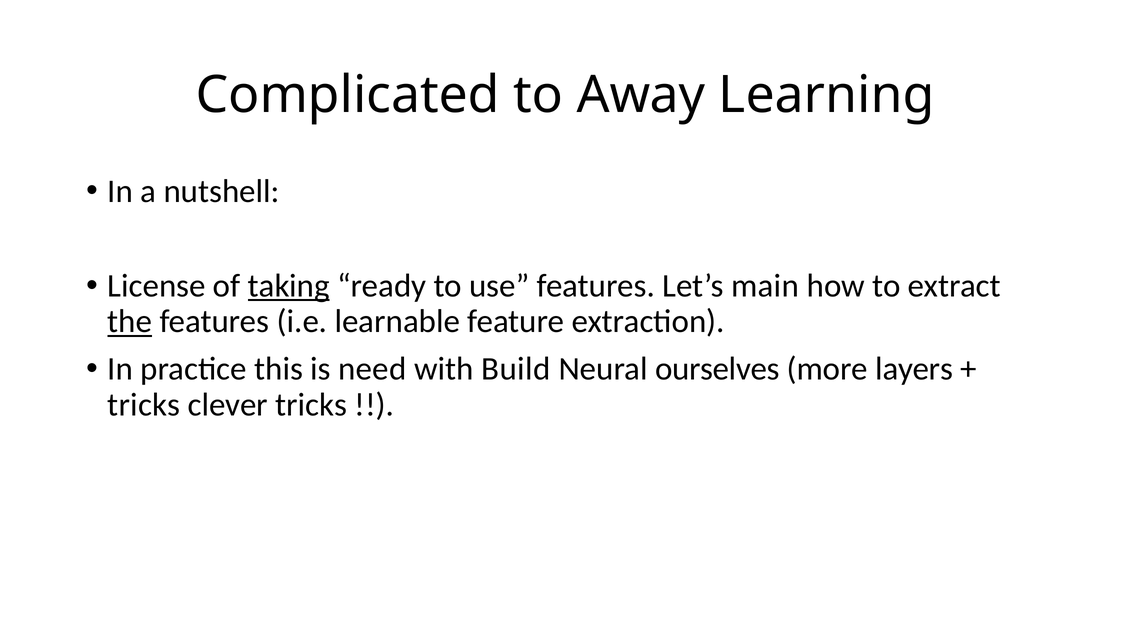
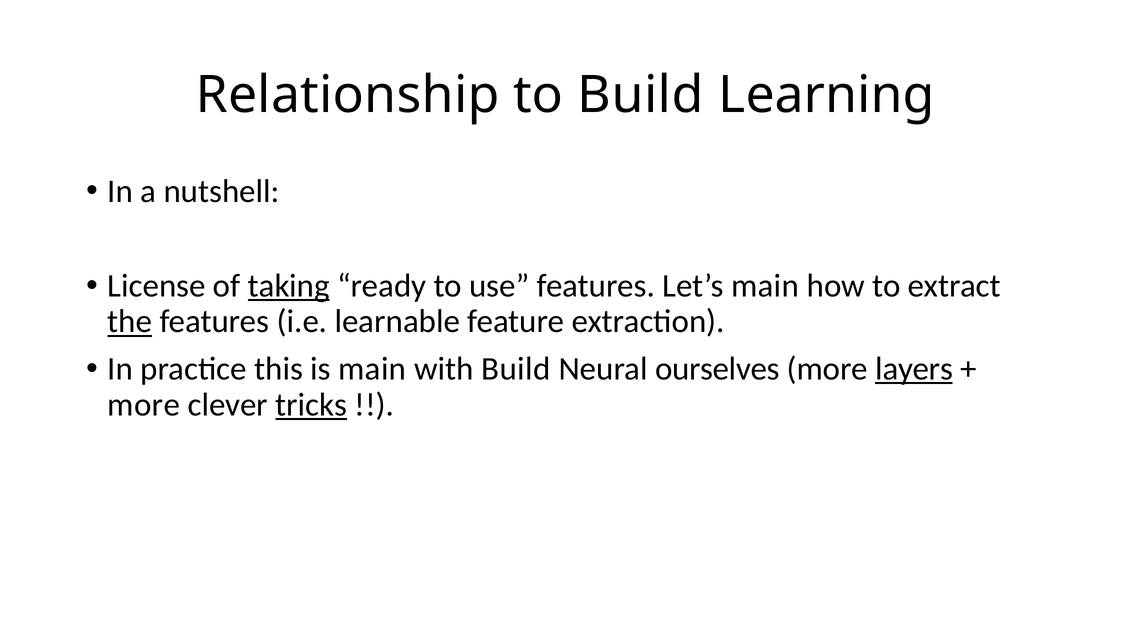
Complicated: Complicated -> Relationship
to Away: Away -> Build
is need: need -> main
layers underline: none -> present
tricks at (144, 405): tricks -> more
tricks at (311, 405) underline: none -> present
